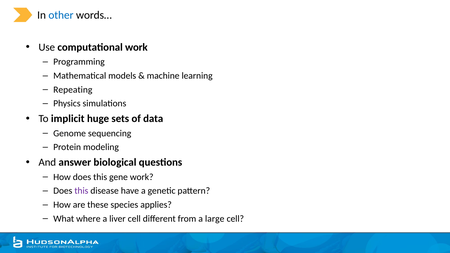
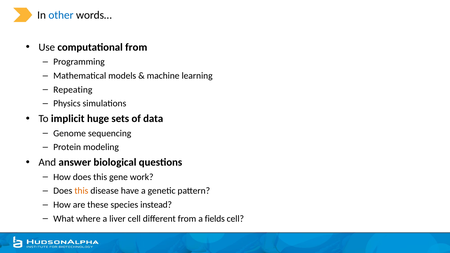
computational work: work -> from
this at (81, 191) colour: purple -> orange
applies: applies -> instead
large: large -> fields
